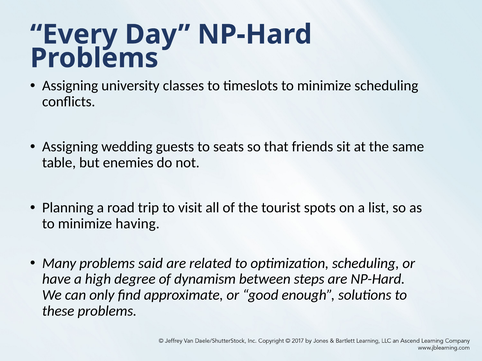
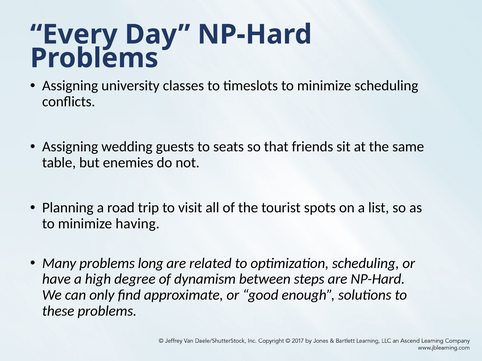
said: said -> long
